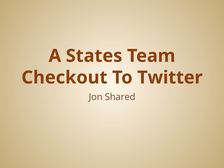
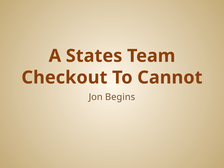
Twitter: Twitter -> Cannot
Shared: Shared -> Begins
